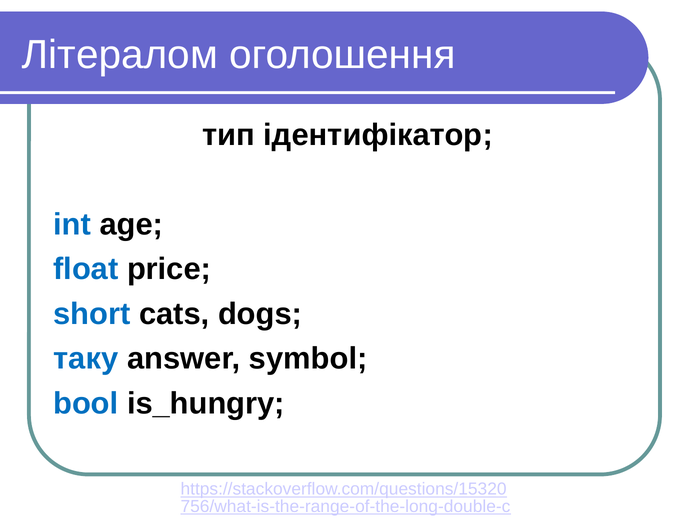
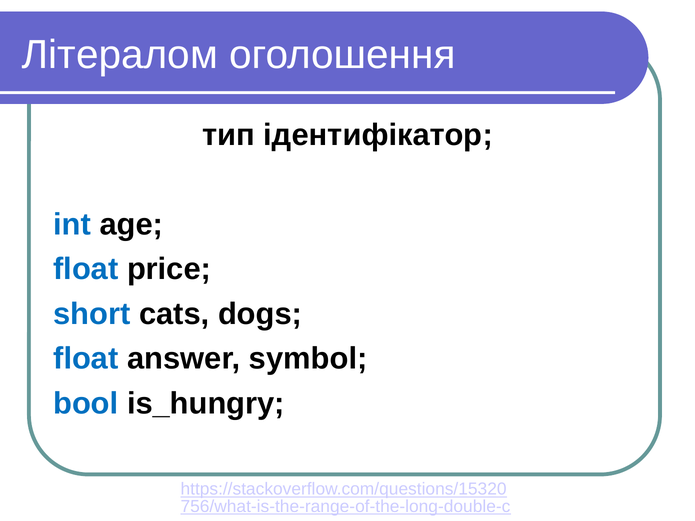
таку at (86, 359): таку -> float
